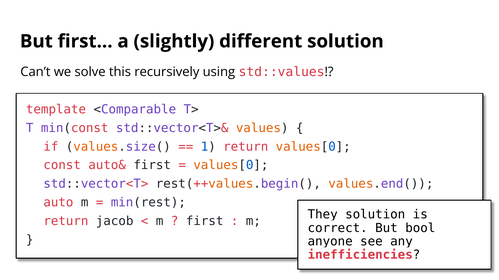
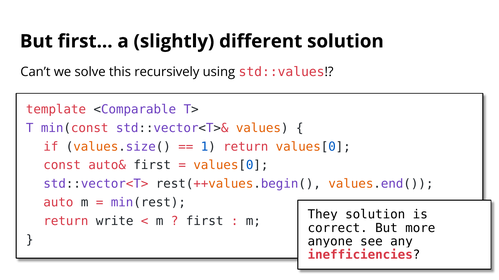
jacob: jacob -> write
bool: bool -> more
